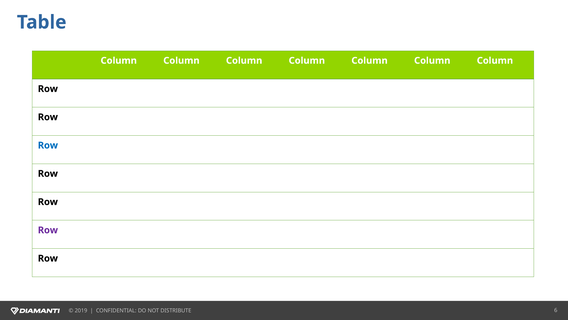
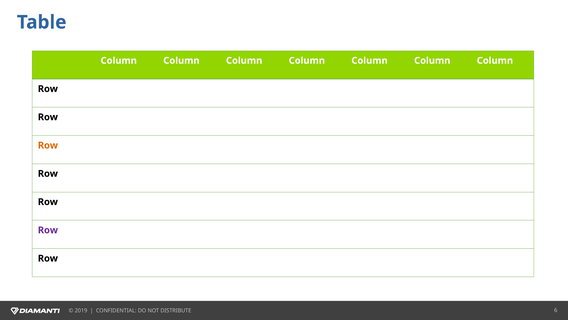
Row at (48, 145) colour: blue -> orange
